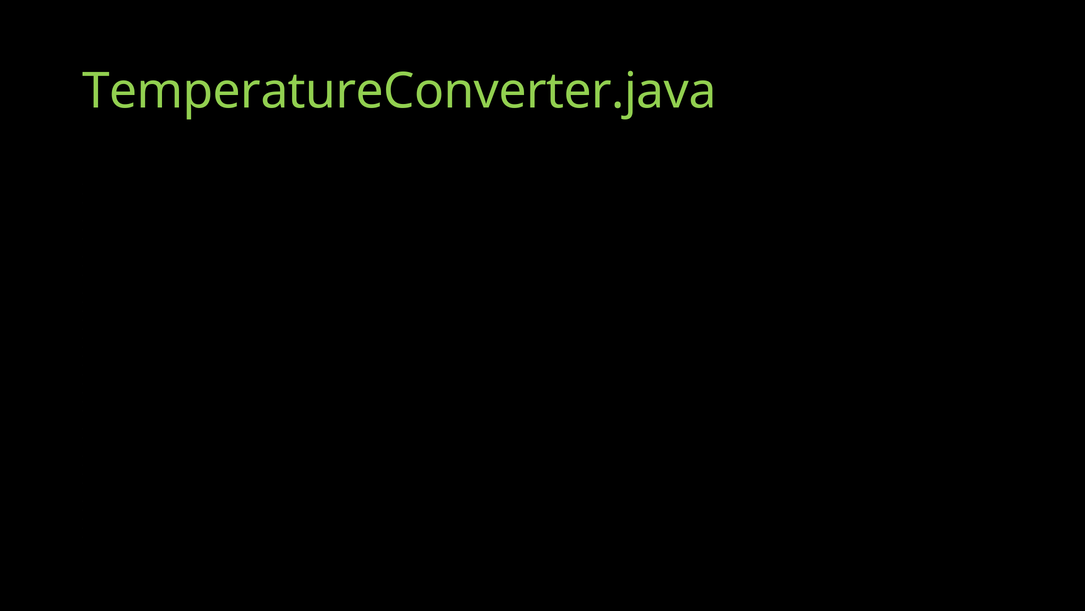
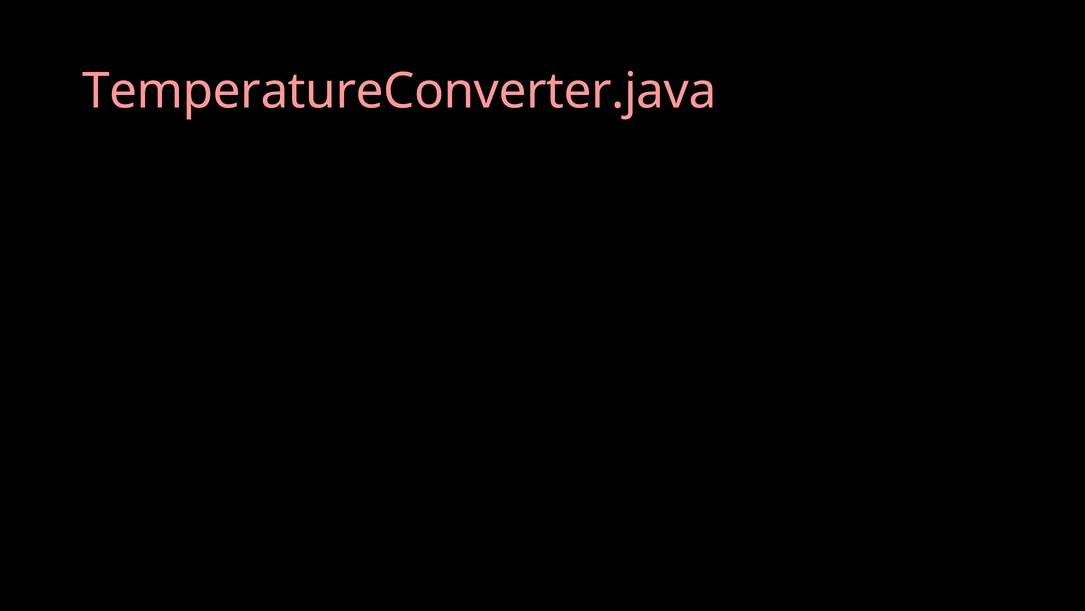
TemperatureConverter.java colour: light green -> pink
